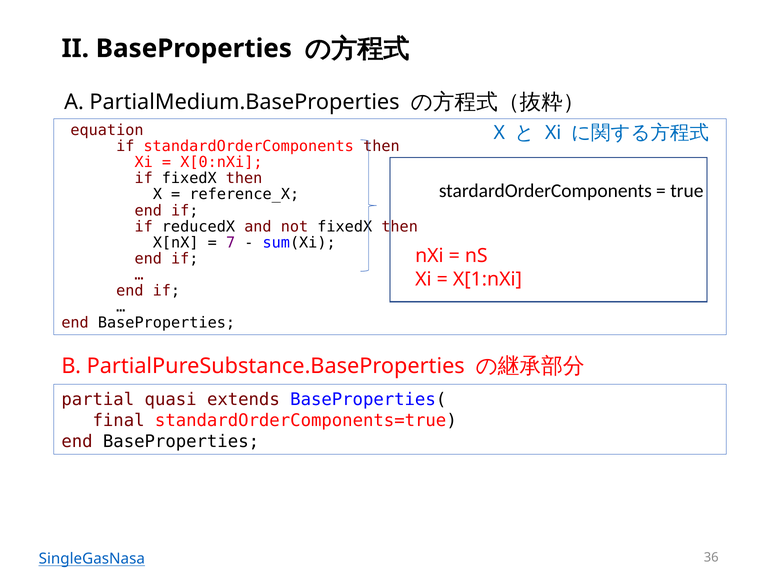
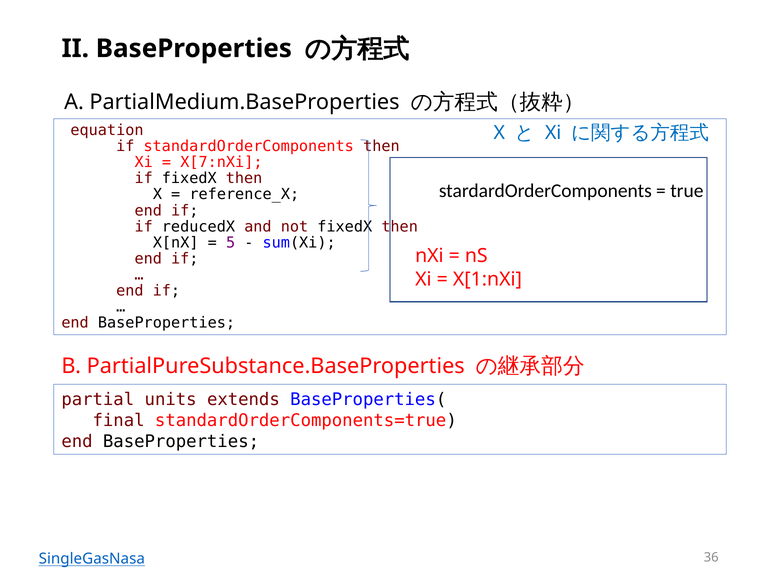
X[0:nXi: X[0:nXi -> X[7:nXi
7: 7 -> 5
quasi: quasi -> units
